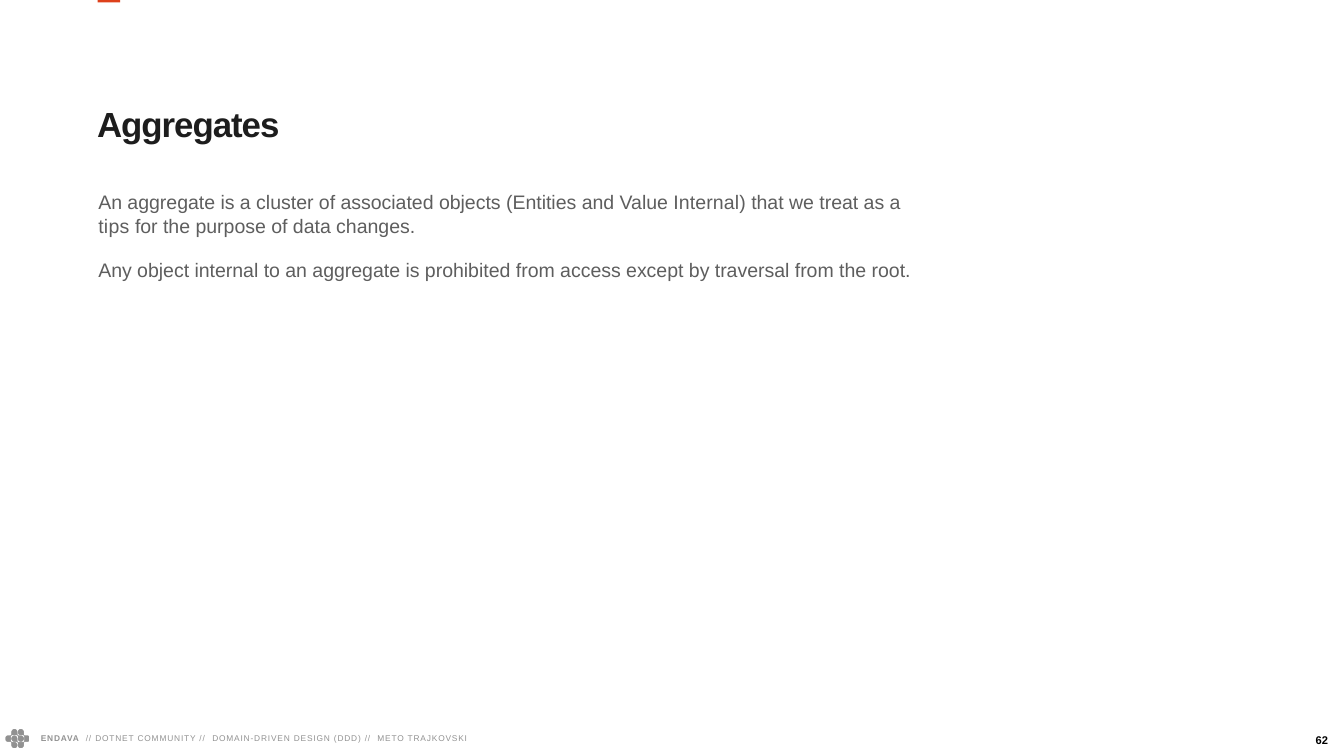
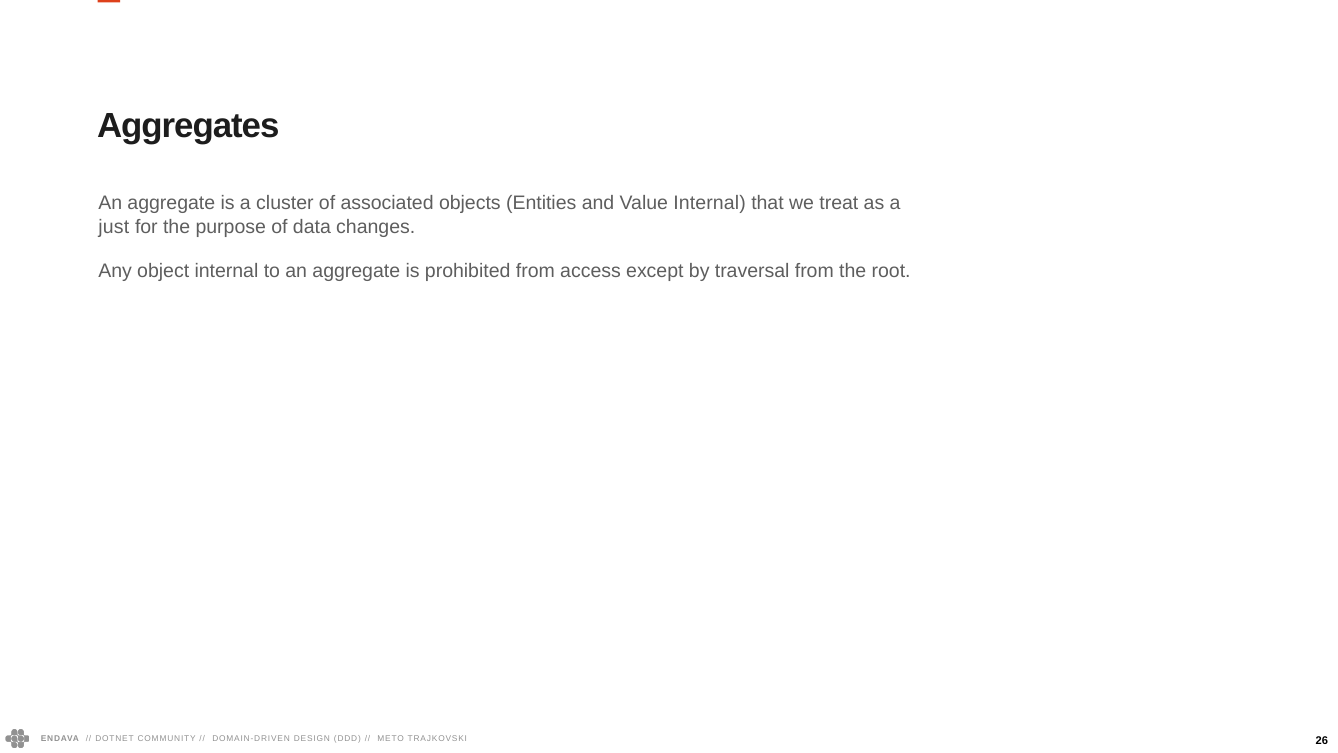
tips: tips -> just
62: 62 -> 26
